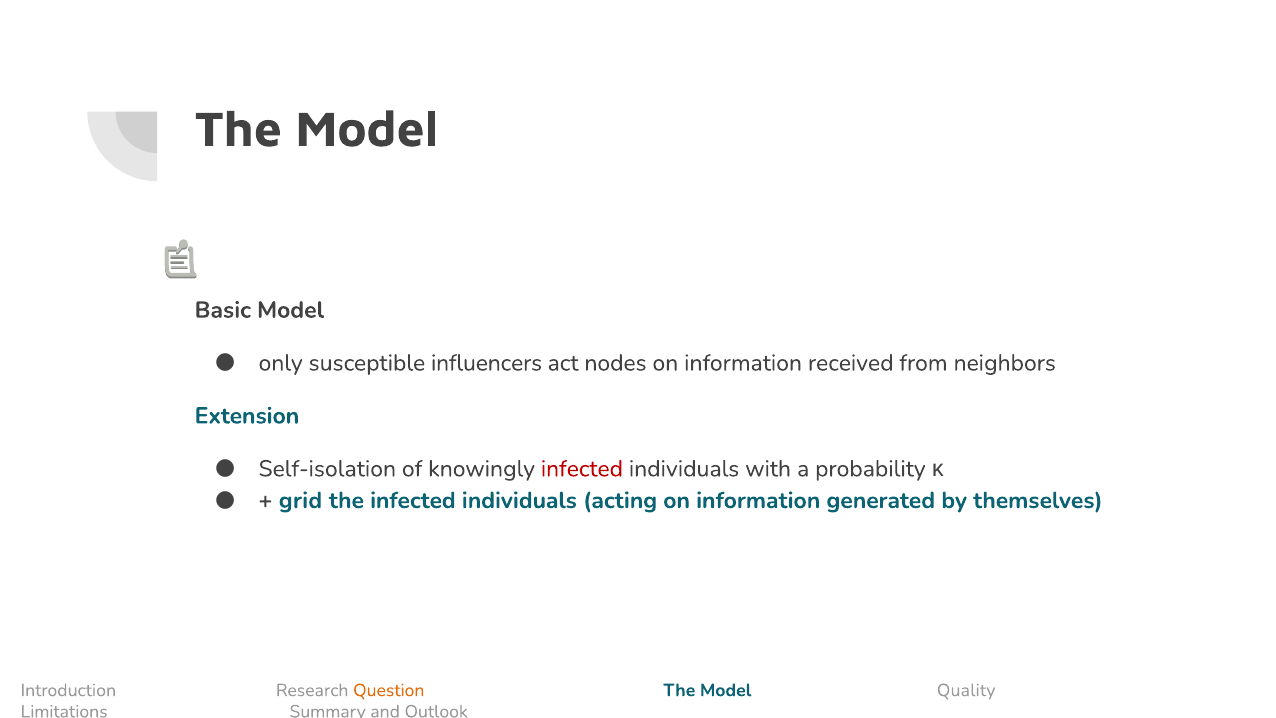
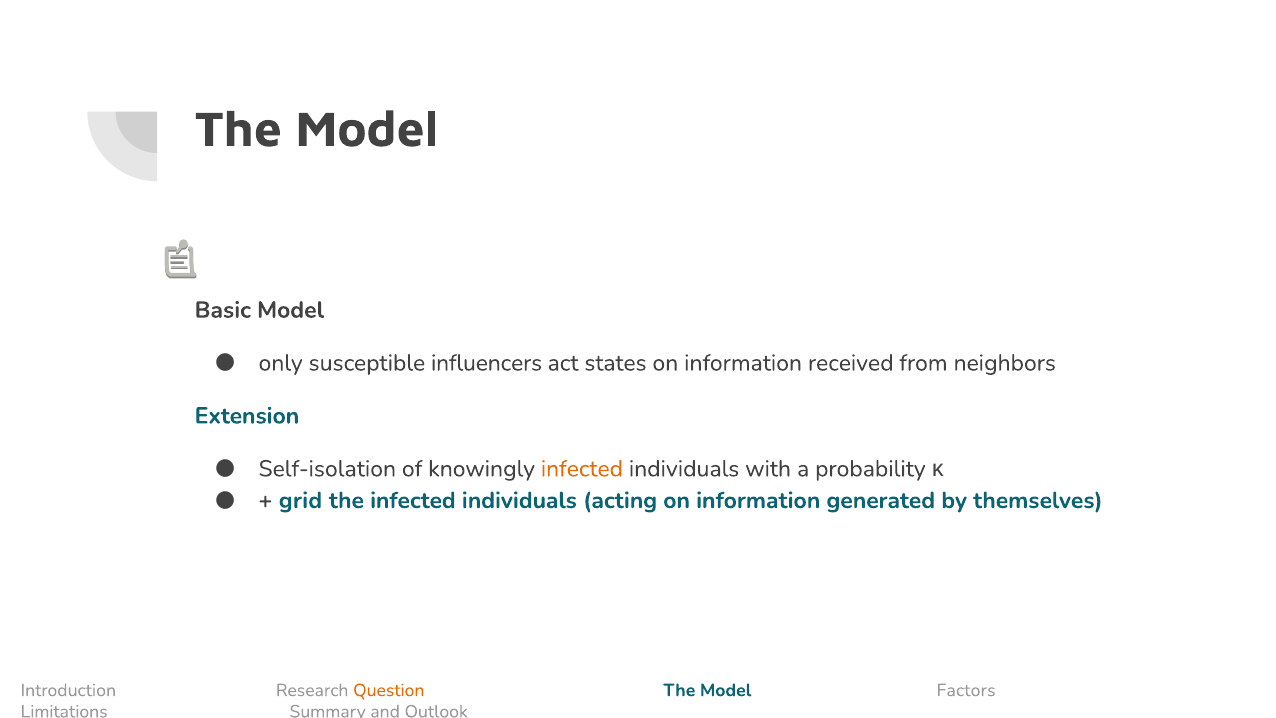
nodes: nodes -> states
infected at (582, 469) colour: red -> orange
Quality: Quality -> Factors
